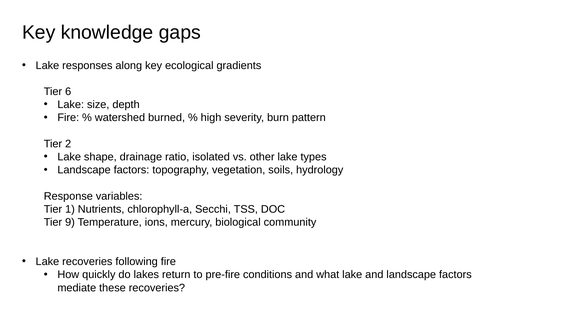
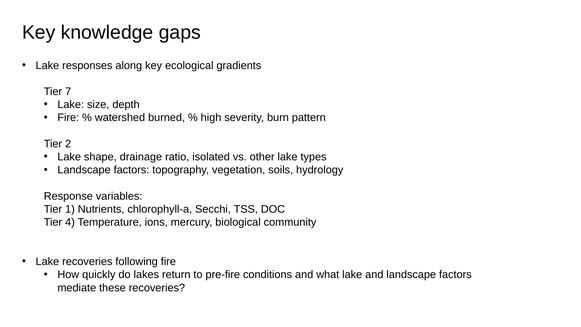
6: 6 -> 7
9: 9 -> 4
